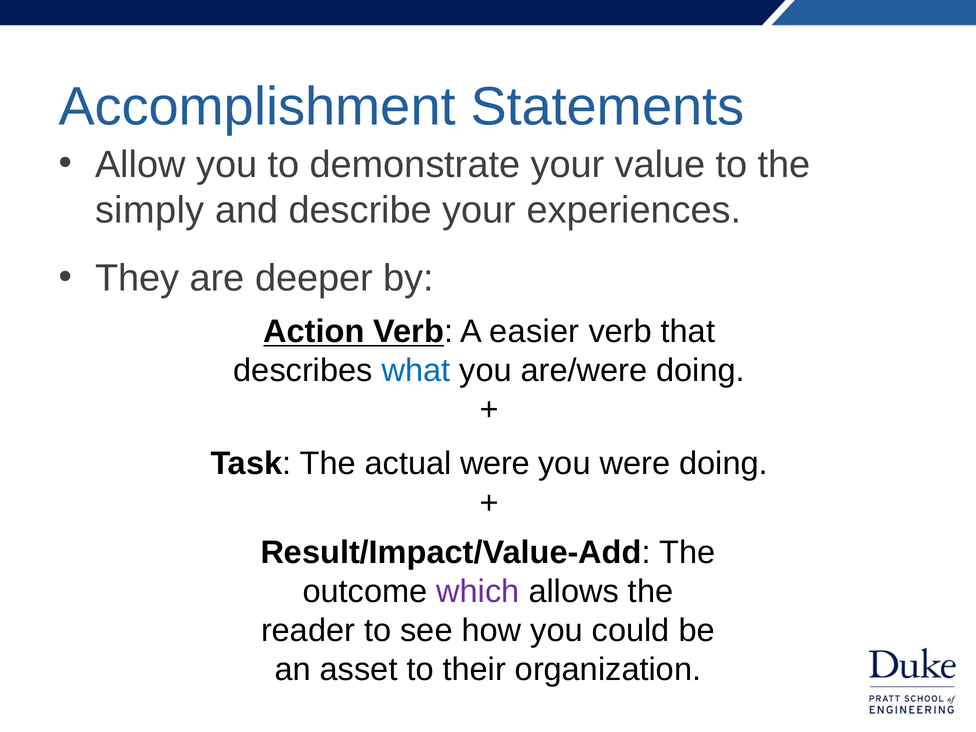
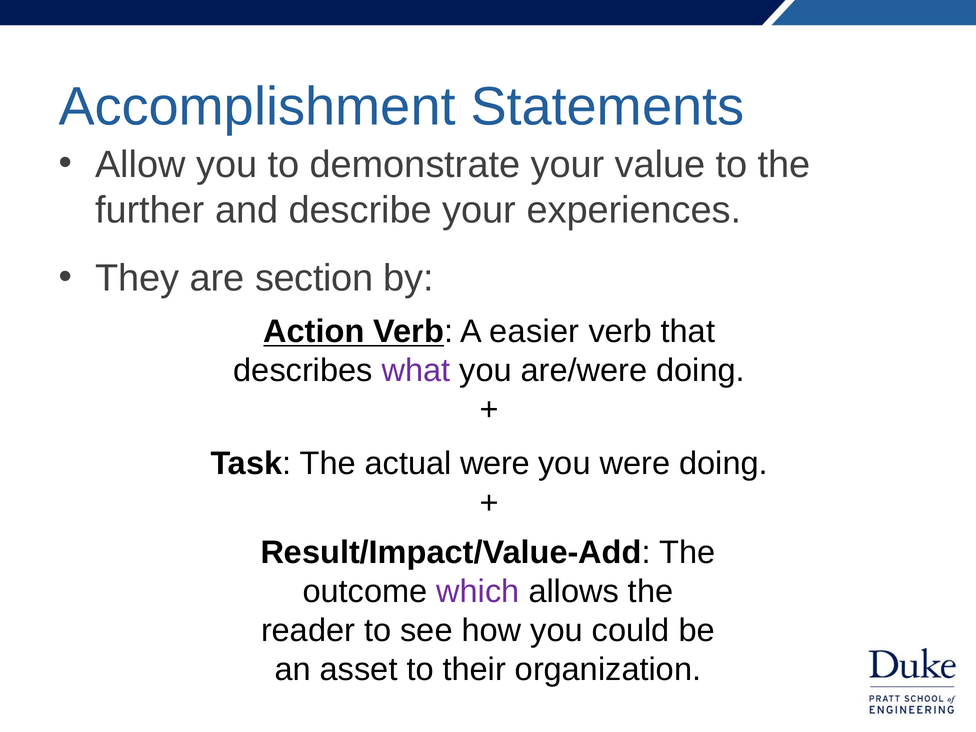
simply: simply -> further
deeper: deeper -> section
what colour: blue -> purple
